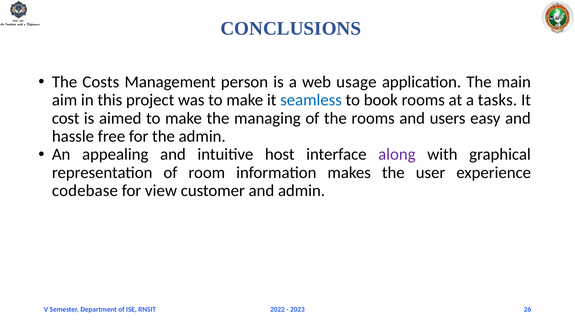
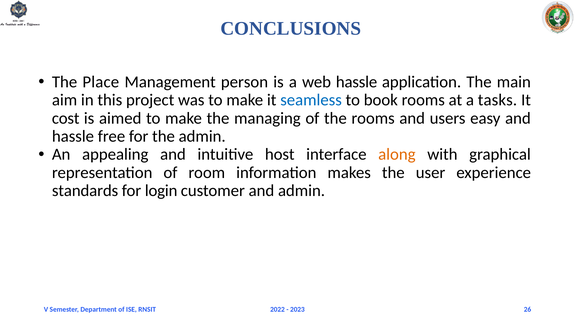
Costs: Costs -> Place
web usage: usage -> hassle
along colour: purple -> orange
codebase: codebase -> standards
view: view -> login
